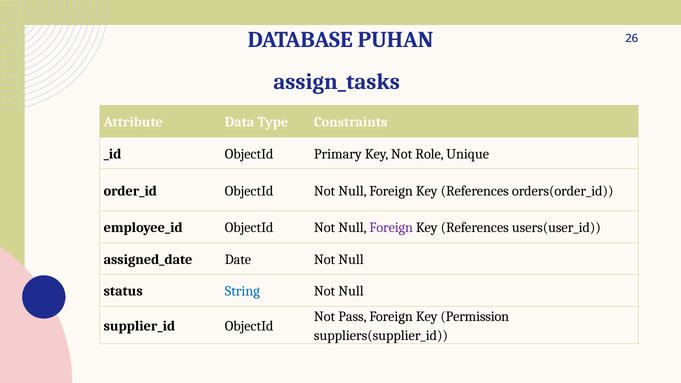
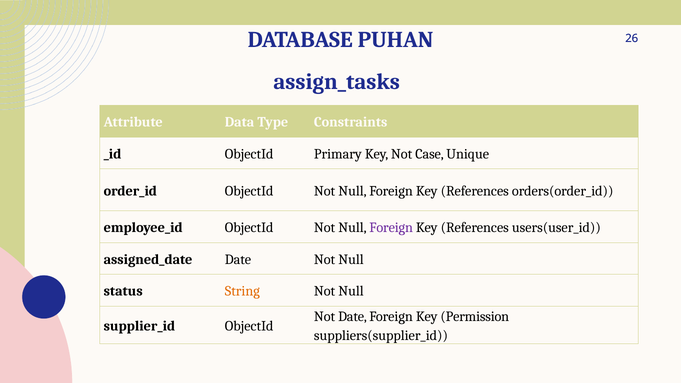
Role: Role -> Case
String colour: blue -> orange
Not Pass: Pass -> Date
